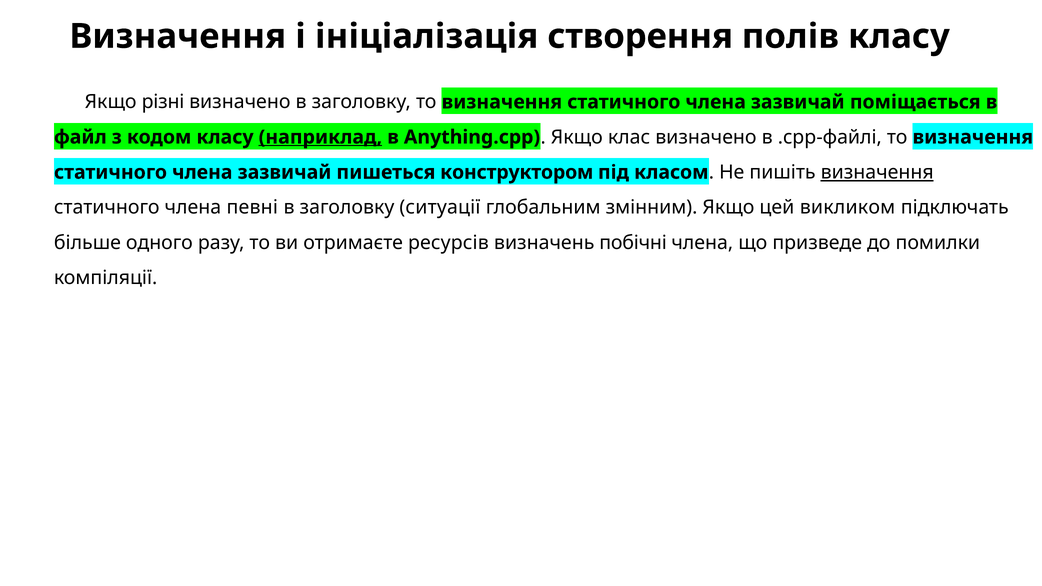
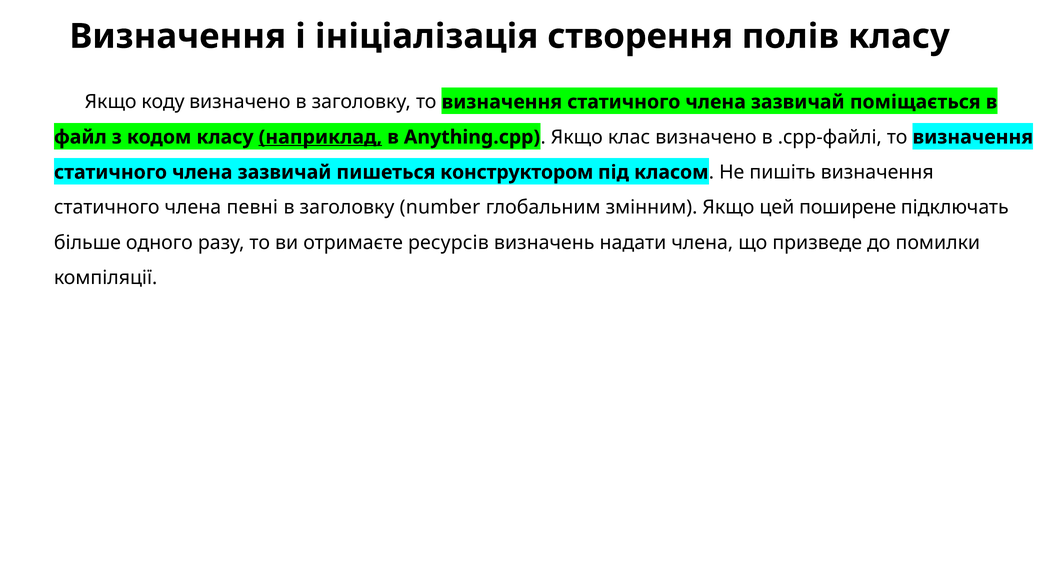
різні: різні -> коду
визначення at (877, 172) underline: present -> none
ситуації: ситуації -> number
викликом: викликом -> поширене
побічні: побічні -> надати
